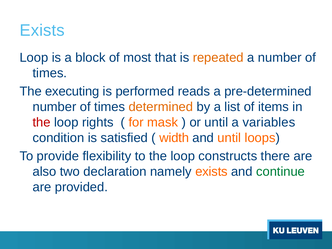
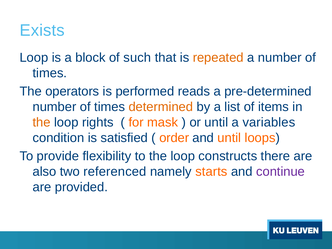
most: most -> such
executing: executing -> operators
the at (42, 122) colour: red -> orange
width: width -> order
declaration: declaration -> referenced
namely exists: exists -> starts
continue colour: green -> purple
